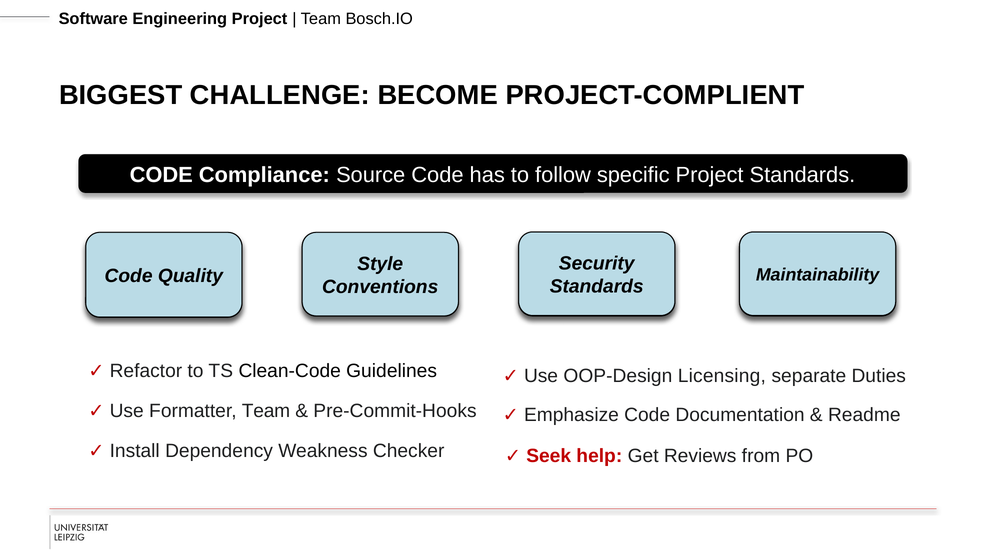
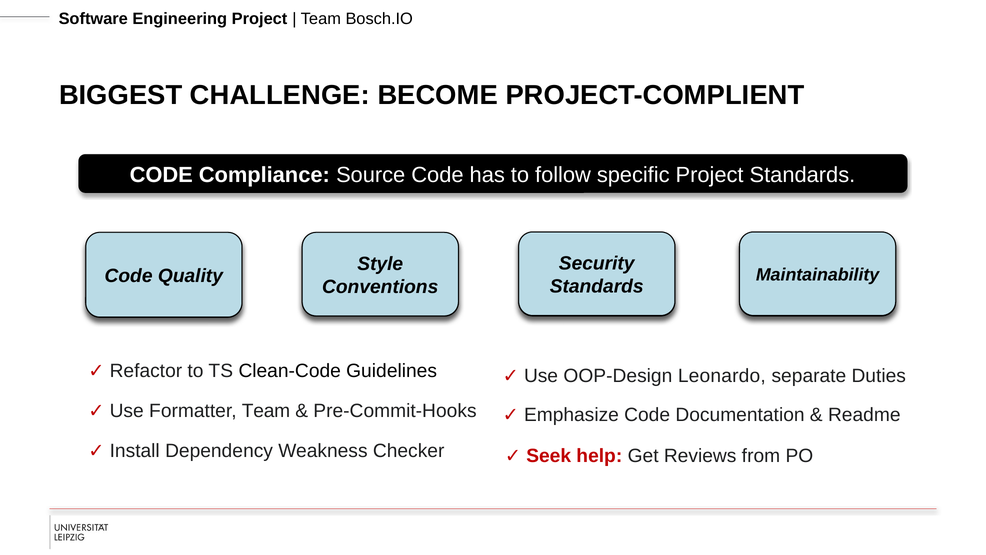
Licensing: Licensing -> Leonardo
